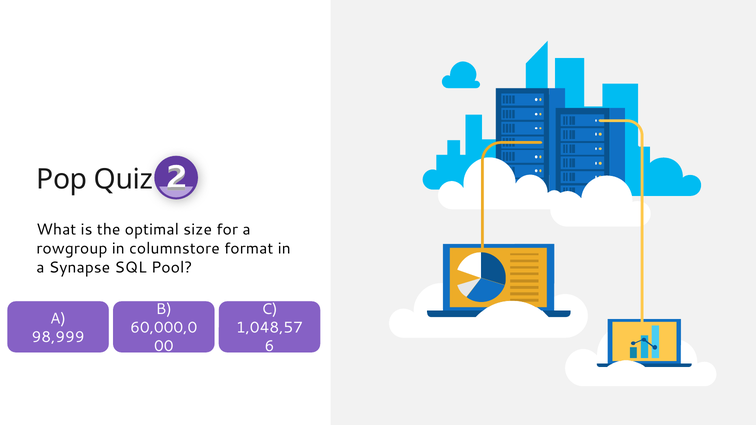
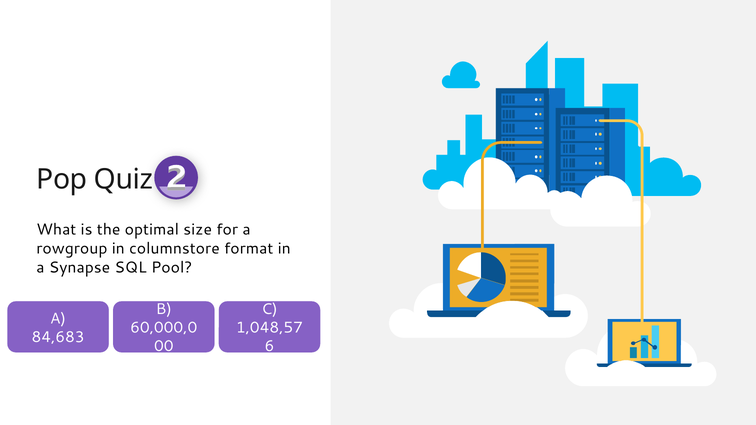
98,999: 98,999 -> 84,683
